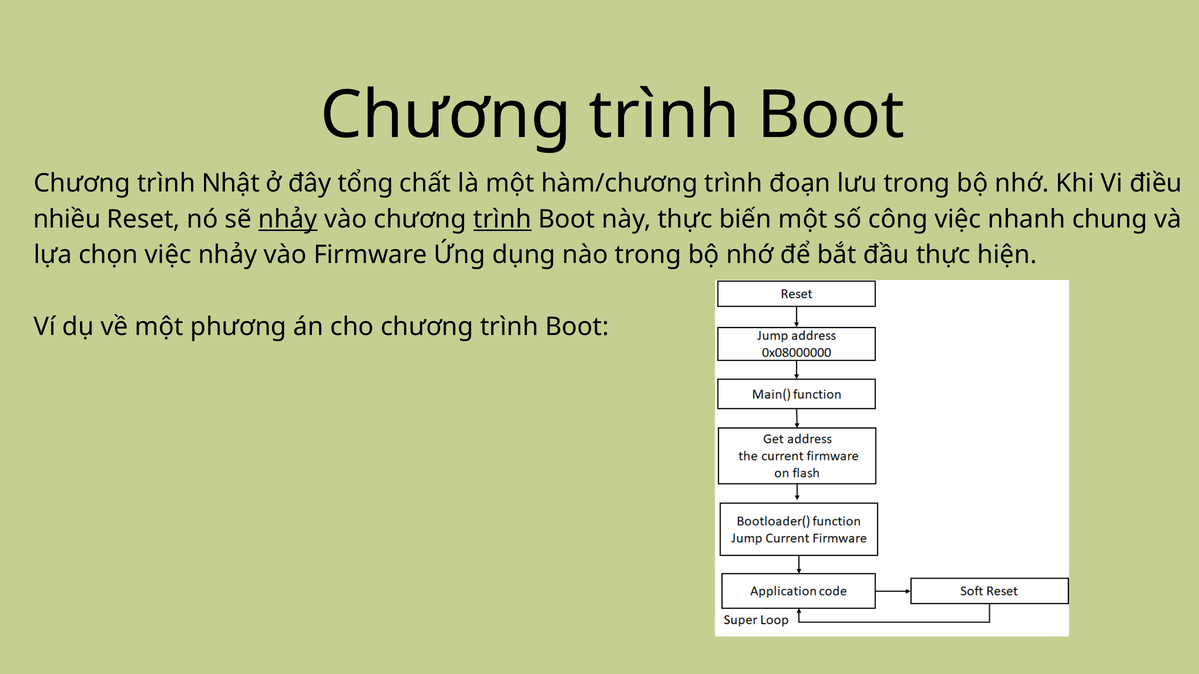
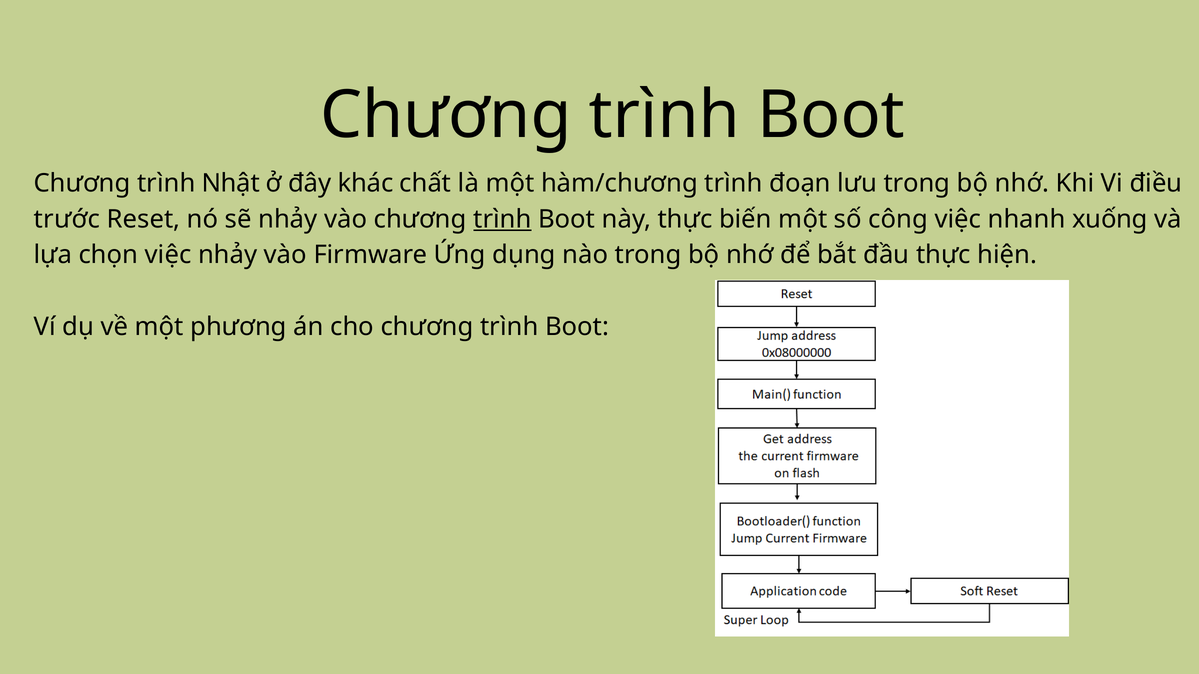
tổng: tổng -> khác
nhiều: nhiều -> trước
nhảy at (288, 219) underline: present -> none
chung: chung -> xuống
